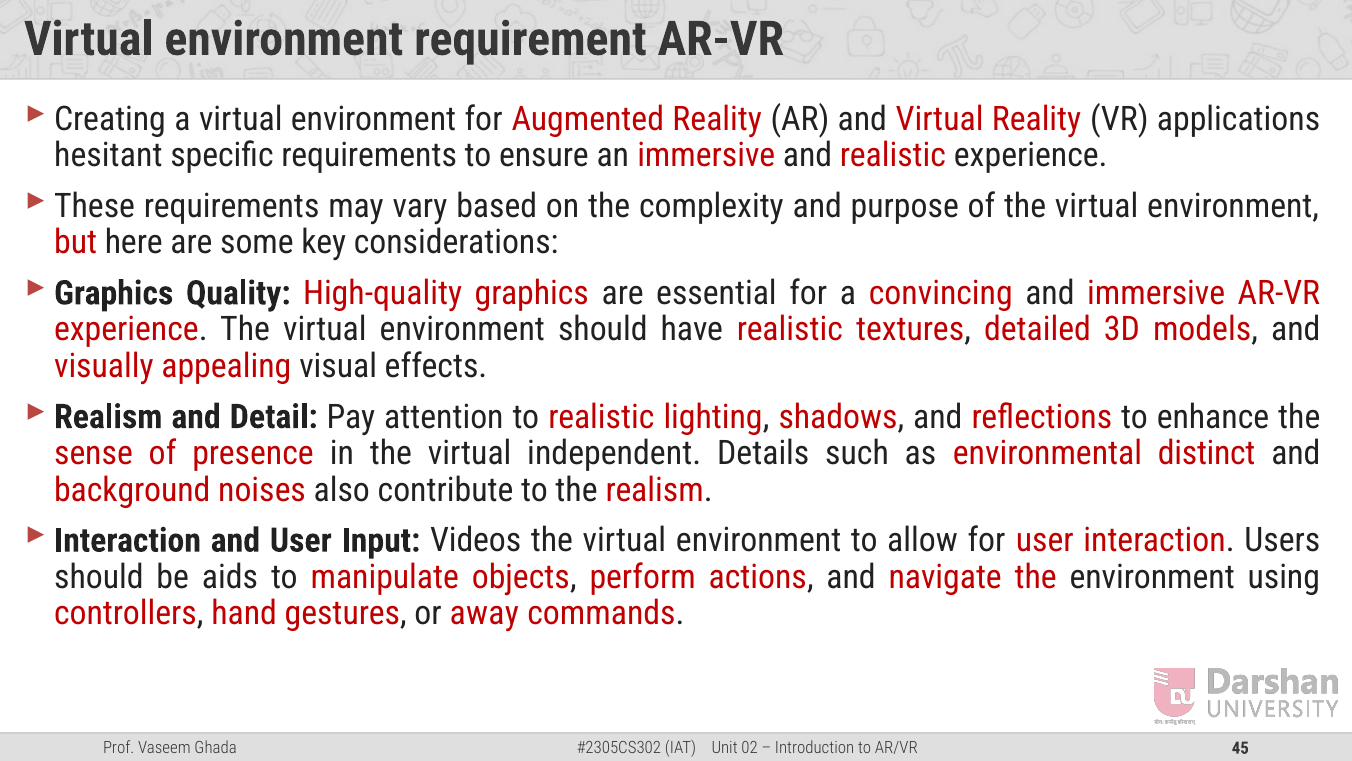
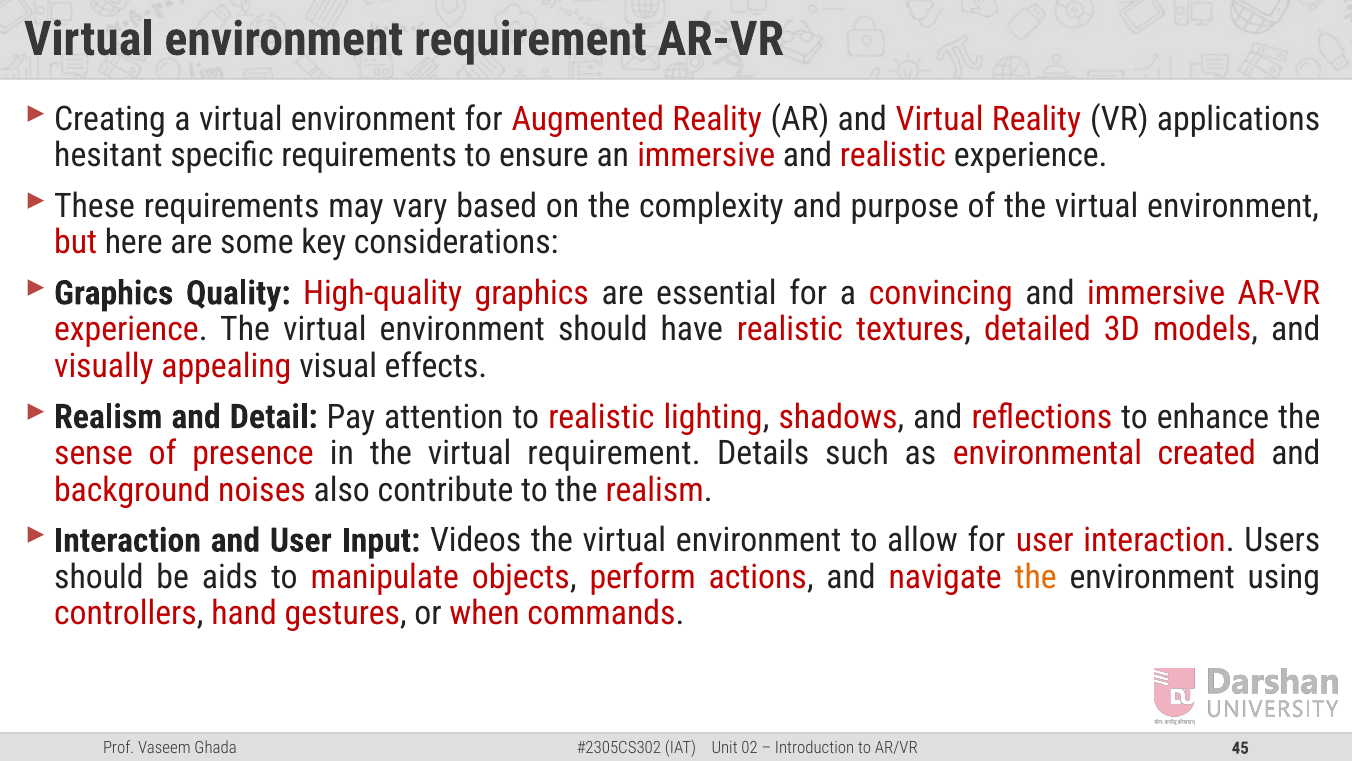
virtual independent: independent -> requirement
distinct: distinct -> created
the at (1036, 577) colour: red -> orange
away: away -> when
